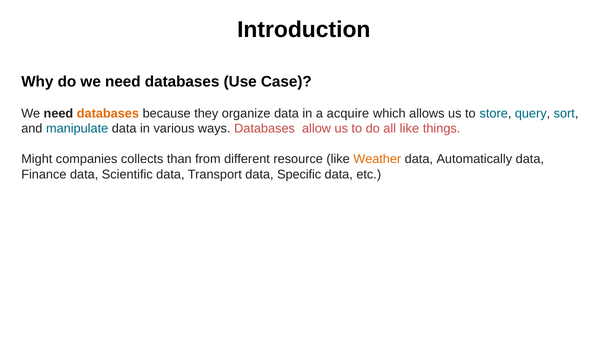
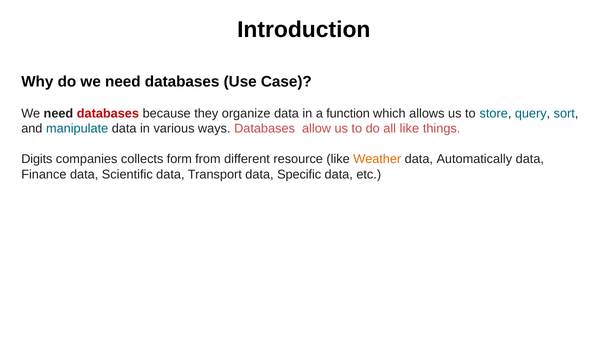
databases at (108, 113) colour: orange -> red
acquire: acquire -> function
Might: Might -> Digits
than: than -> form
